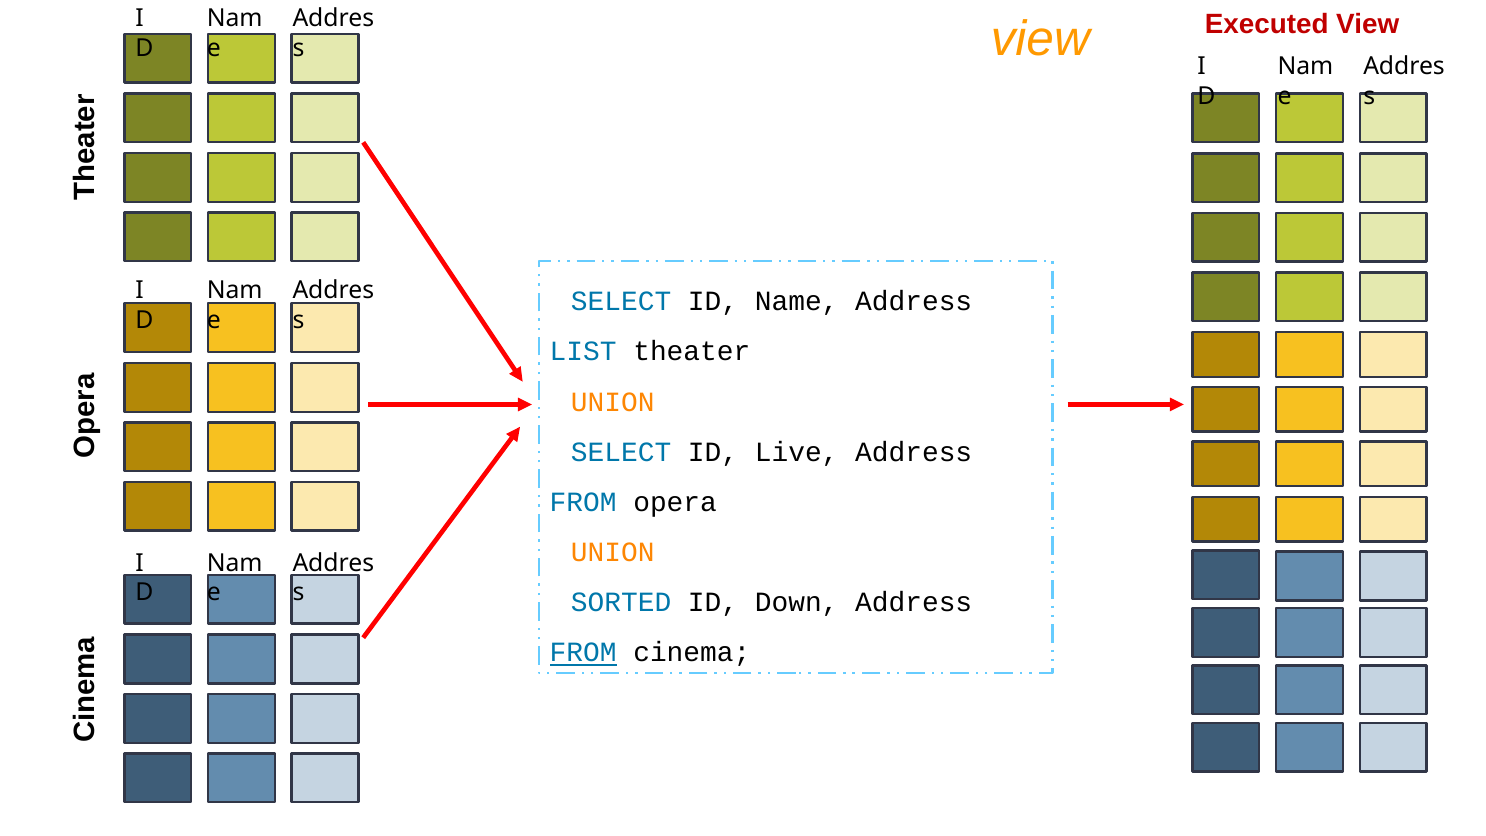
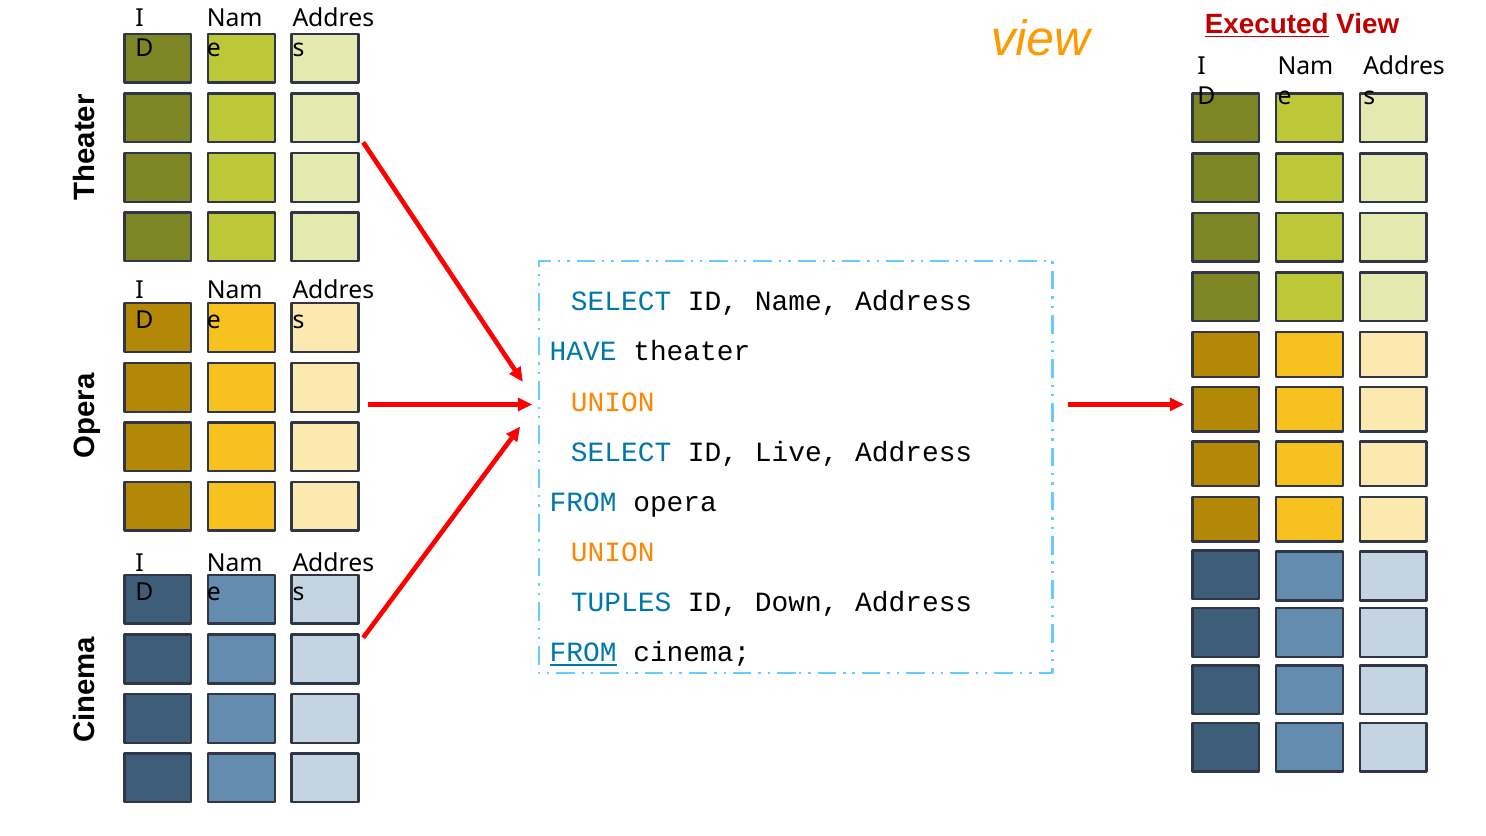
Executed underline: none -> present
LIST: LIST -> HAVE
SORTED: SORTED -> TUPLES
